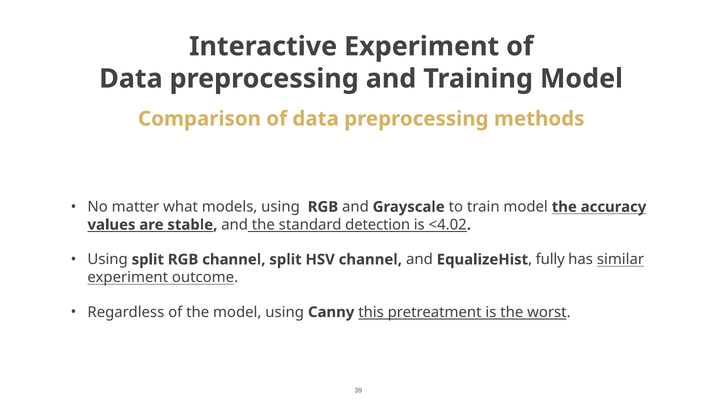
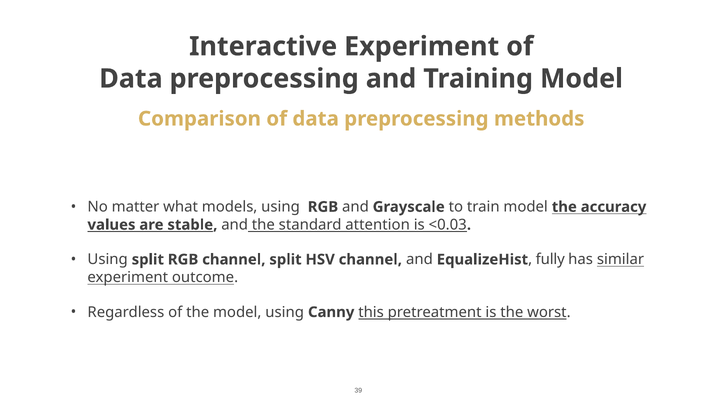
detection: detection -> attention
<4.02: <4.02 -> <0.03
